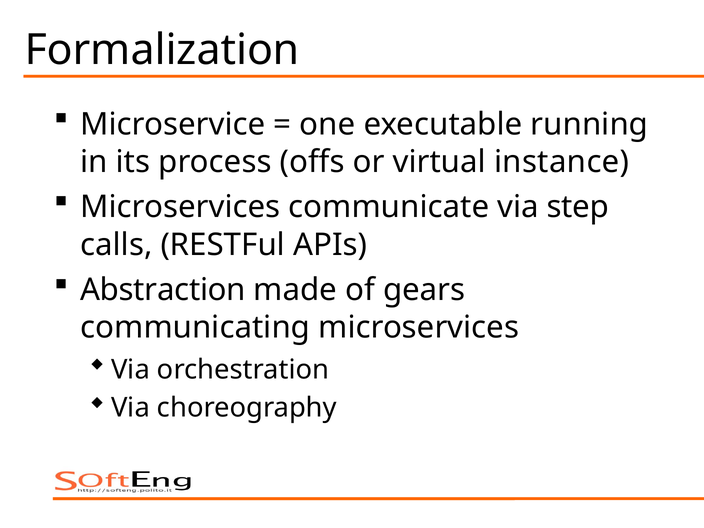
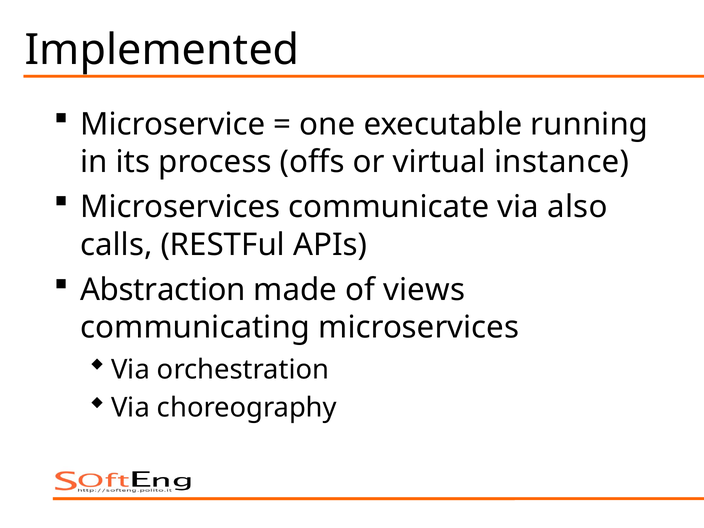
Formalization: Formalization -> Implemented
step: step -> also
gears: gears -> views
